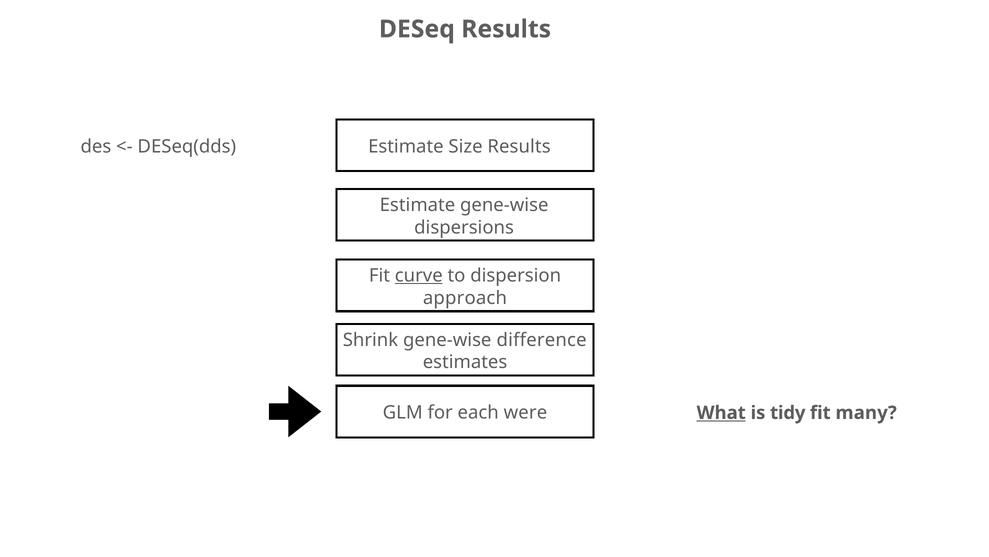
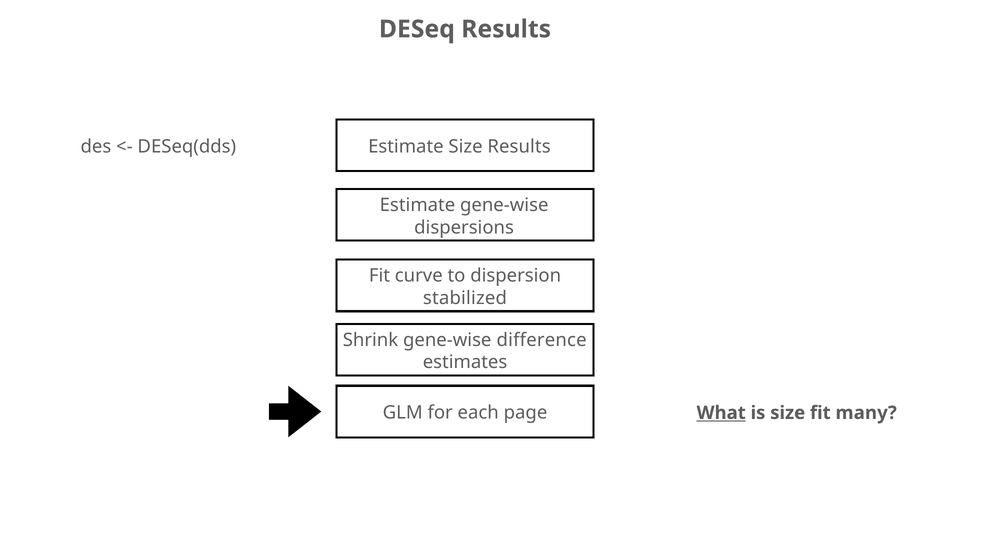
curve underline: present -> none
approach: approach -> stabilized
were: were -> page
is tidy: tidy -> size
